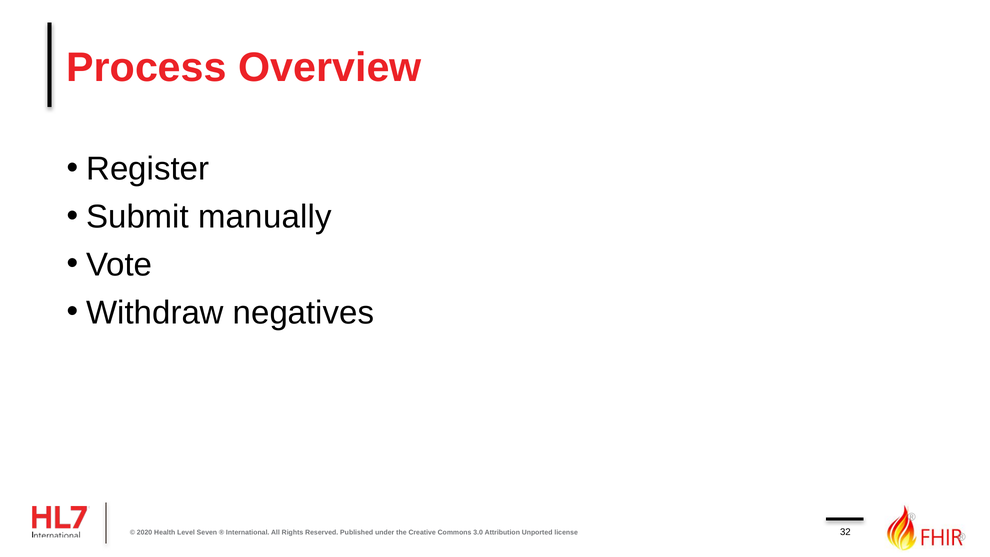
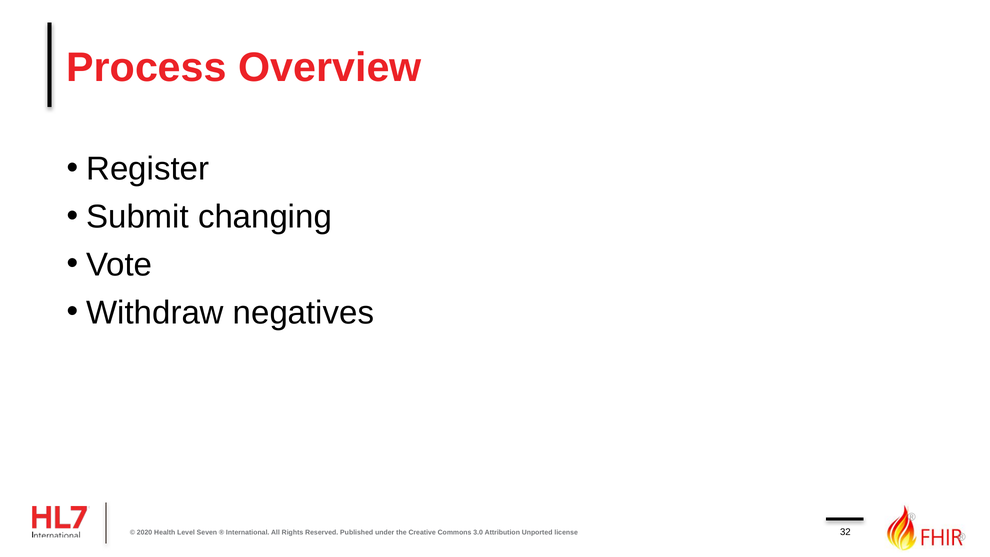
manually: manually -> changing
